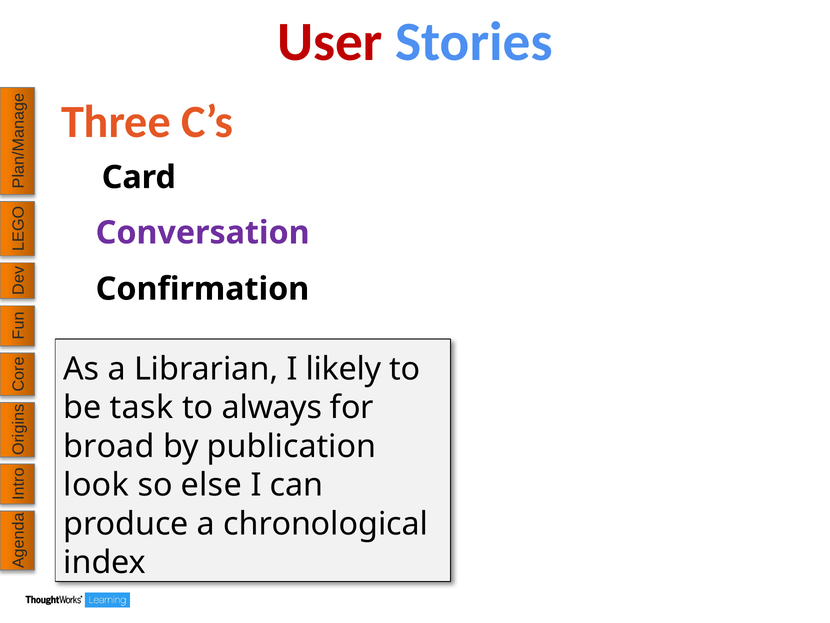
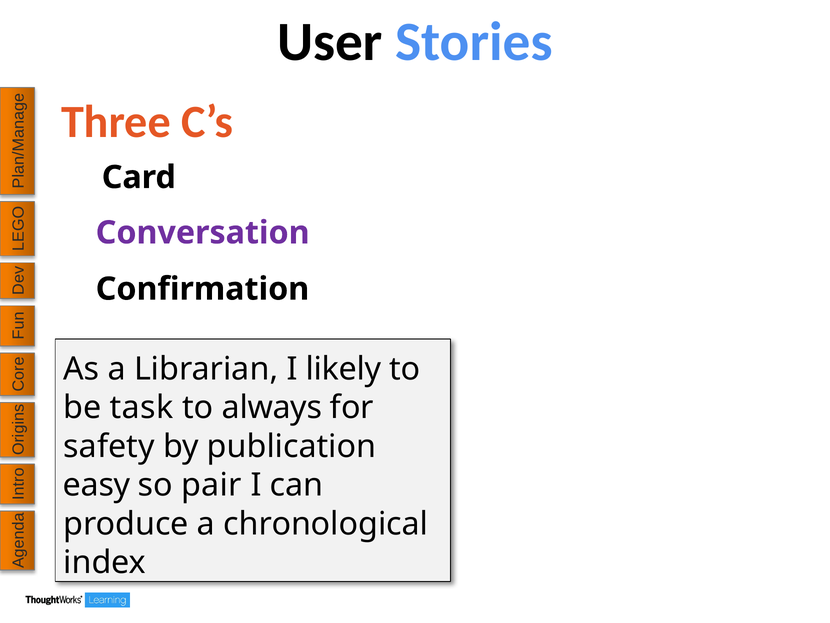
User colour: red -> black
broad: broad -> safety
look: look -> easy
else: else -> pair
